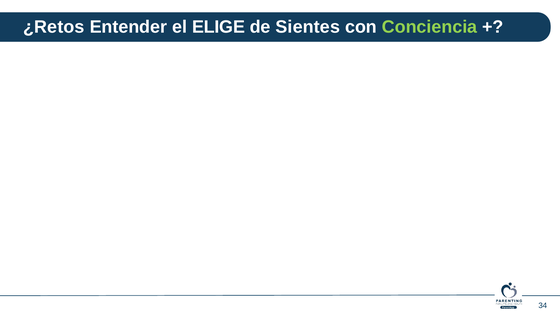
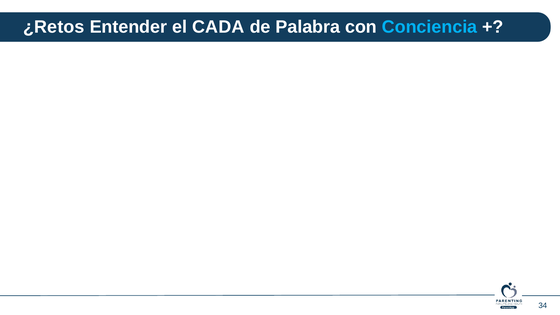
ELIGE: ELIGE -> CADA
Sientes: Sientes -> Palabra
Conciencia colour: light green -> light blue
